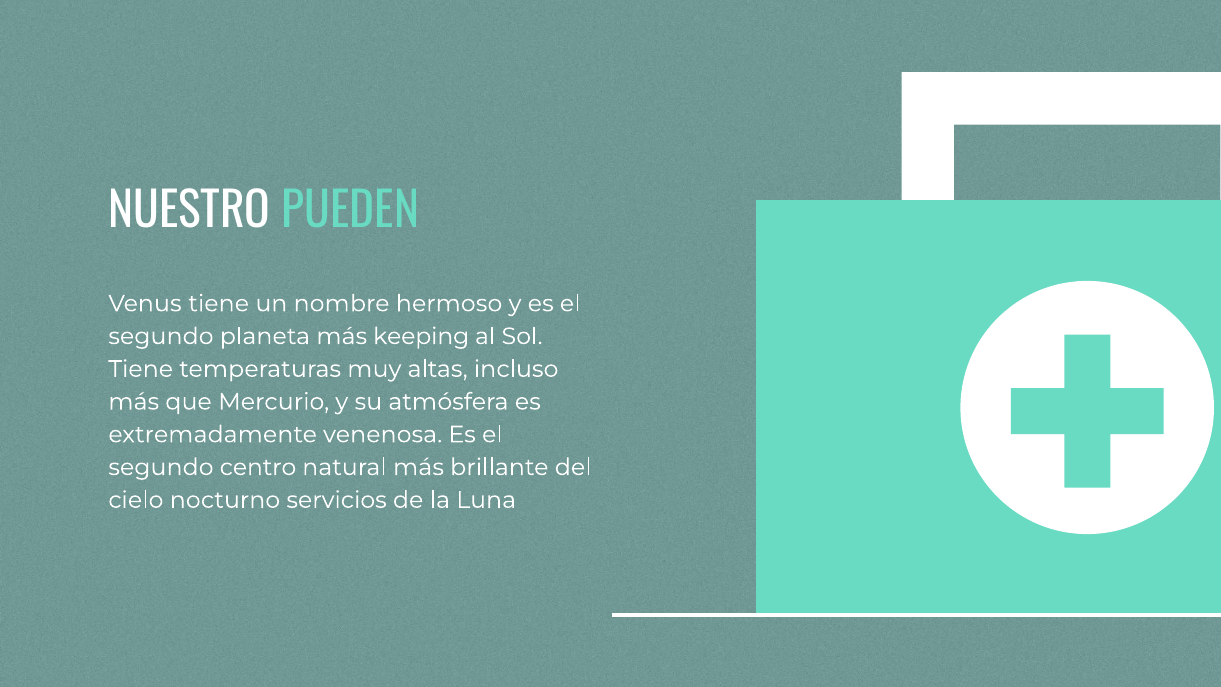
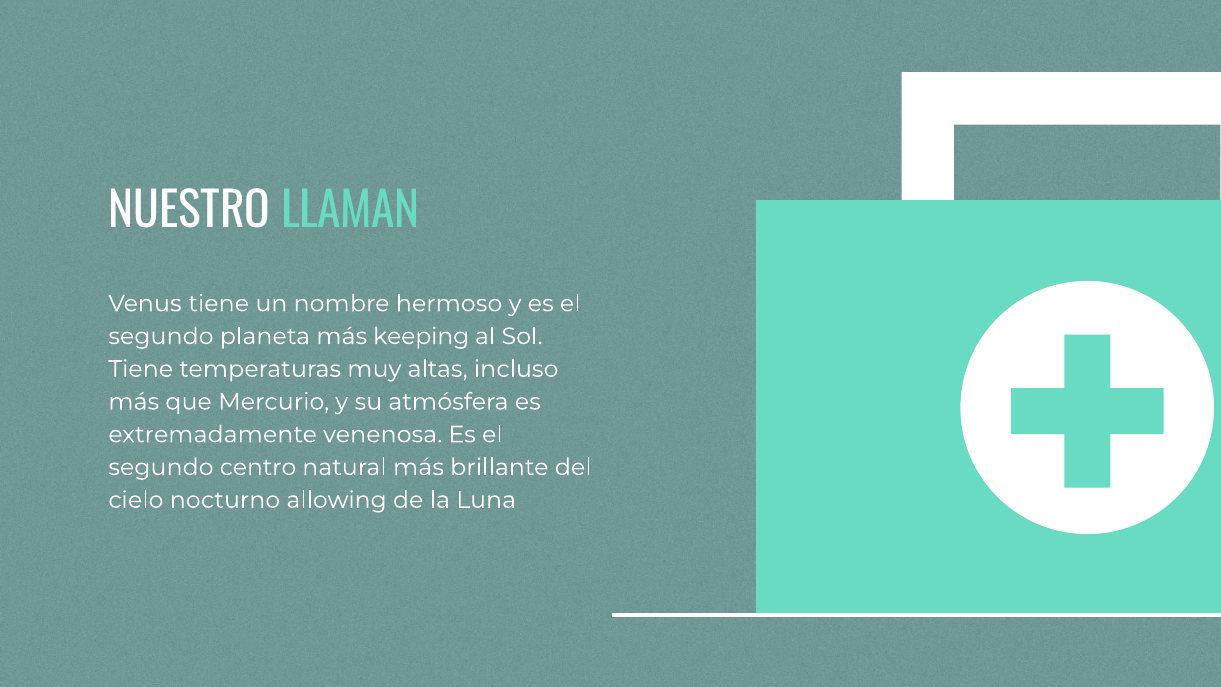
PUEDEN: PUEDEN -> LLAMAN
servicios: servicios -> allowing
